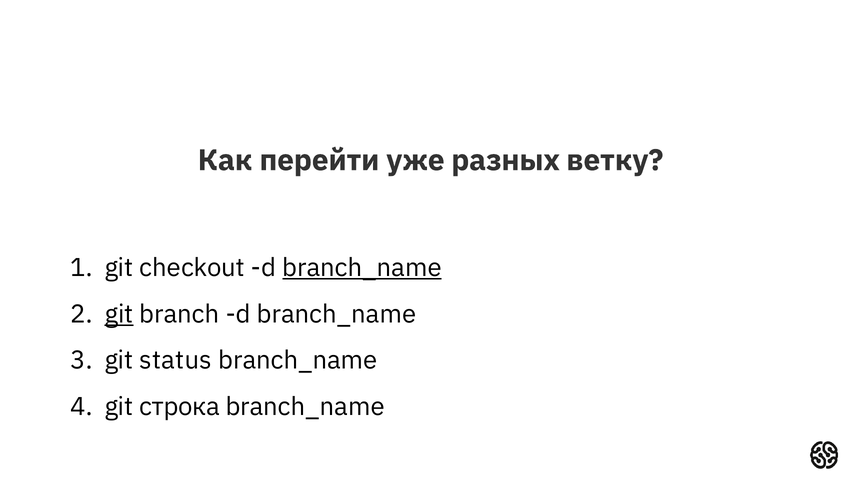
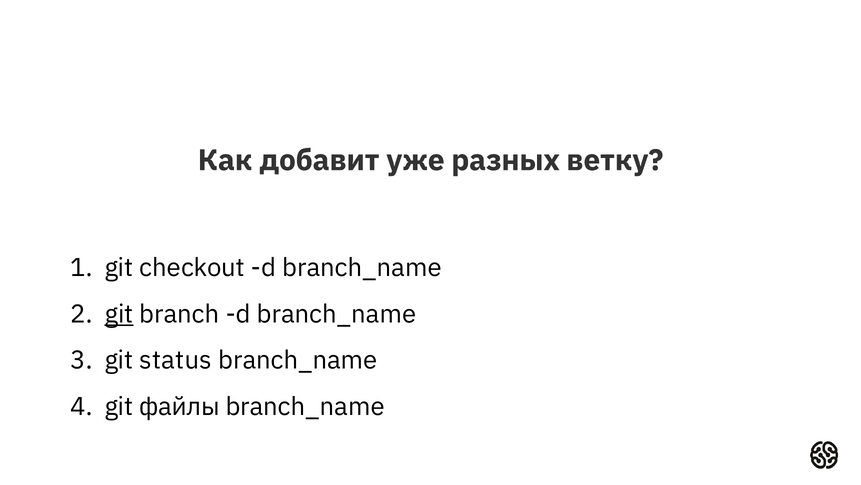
перейти: перейти -> добавит
branch_name at (362, 267) underline: present -> none
строка: строка -> файлы
